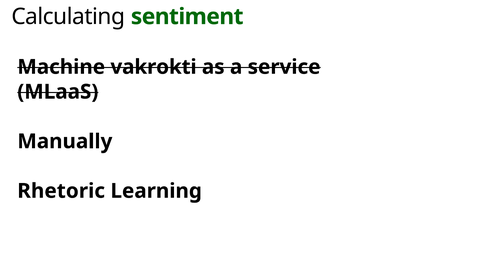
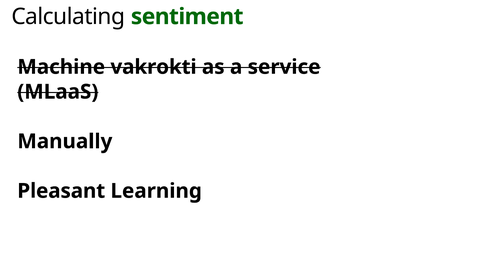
Rhetoric: Rhetoric -> Pleasant
